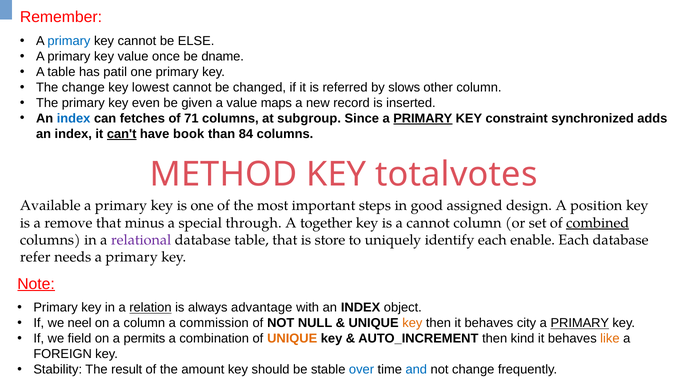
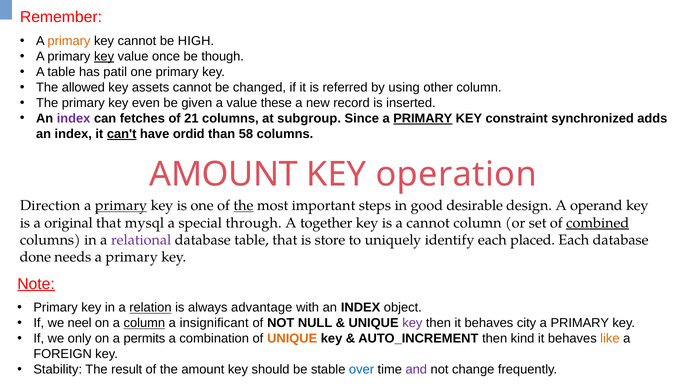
primary at (69, 41) colour: blue -> orange
ELSE: ELSE -> HIGH
key at (104, 57) underline: none -> present
dname: dname -> though
The change: change -> allowed
lowest: lowest -> assets
slows: slows -> using
maps: maps -> these
index at (74, 118) colour: blue -> purple
71: 71 -> 21
book: book -> ordid
84: 84 -> 58
METHOD at (223, 174): METHOD -> AMOUNT
totalvotes: totalvotes -> operation
Available: Available -> Direction
primary at (121, 206) underline: none -> present
the at (243, 206) underline: none -> present
assigned: assigned -> desirable
position: position -> operand
remove: remove -> original
minus: minus -> mysql
enable: enable -> placed
refer: refer -> done
column at (144, 323) underline: none -> present
commission: commission -> insignificant
key at (412, 323) colour: orange -> purple
PRIMARY at (580, 323) underline: present -> none
field: field -> only
and colour: blue -> purple
